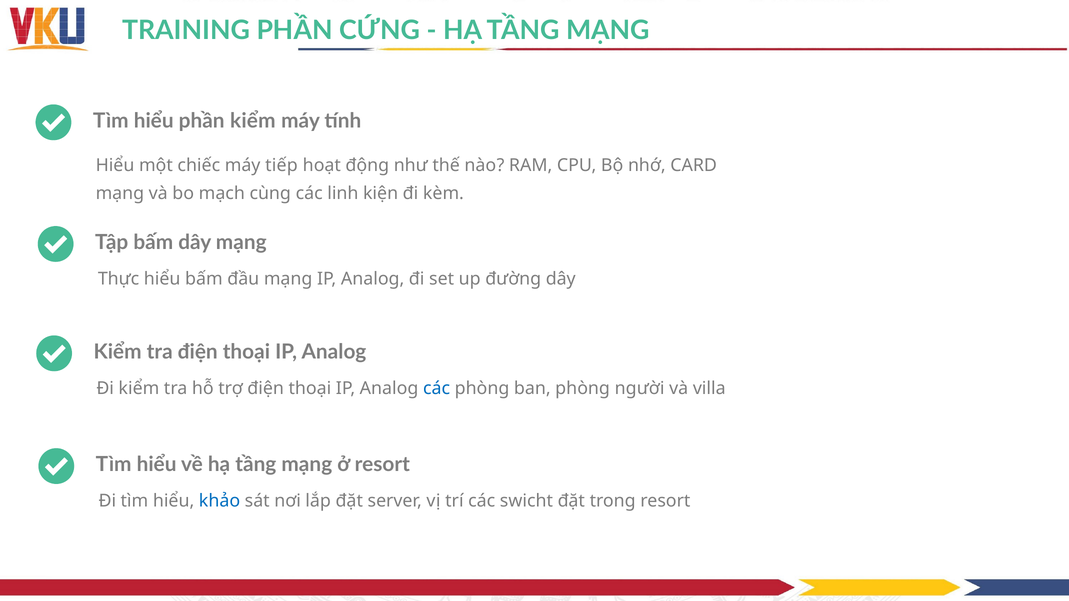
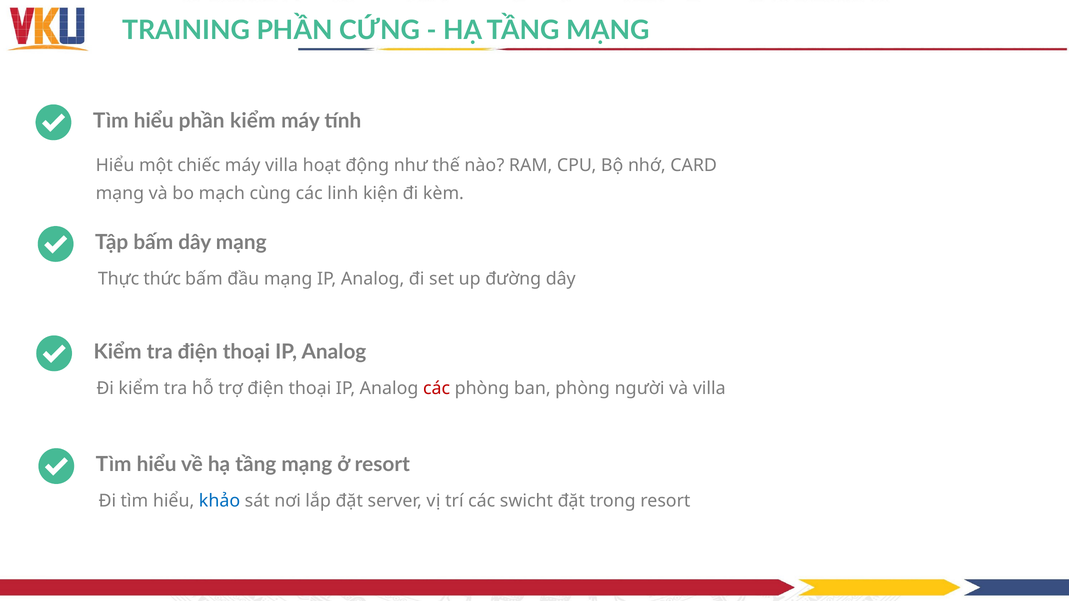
máy tiếp: tiếp -> villa
Thực hiểu: hiểu -> thức
các at (437, 388) colour: blue -> red
